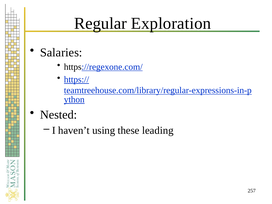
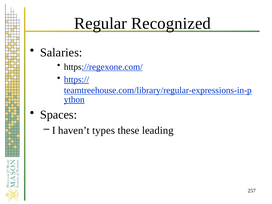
Exploration: Exploration -> Recognized
Nested: Nested -> Spaces
using: using -> types
